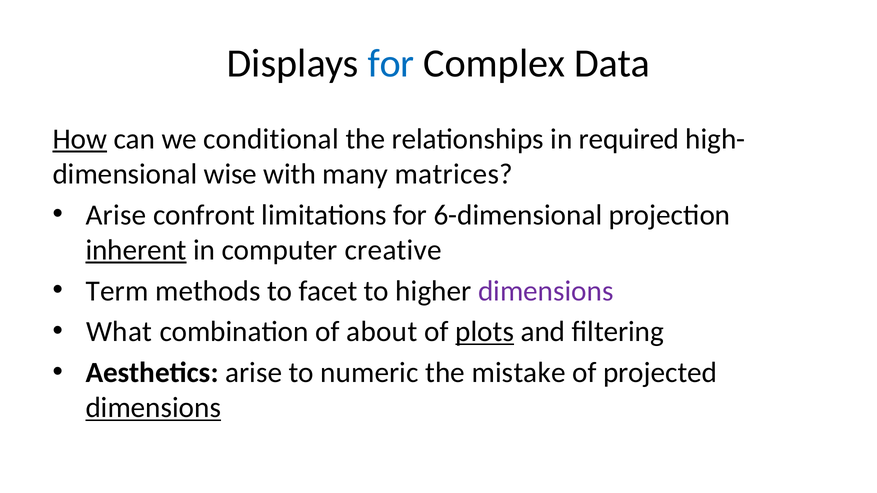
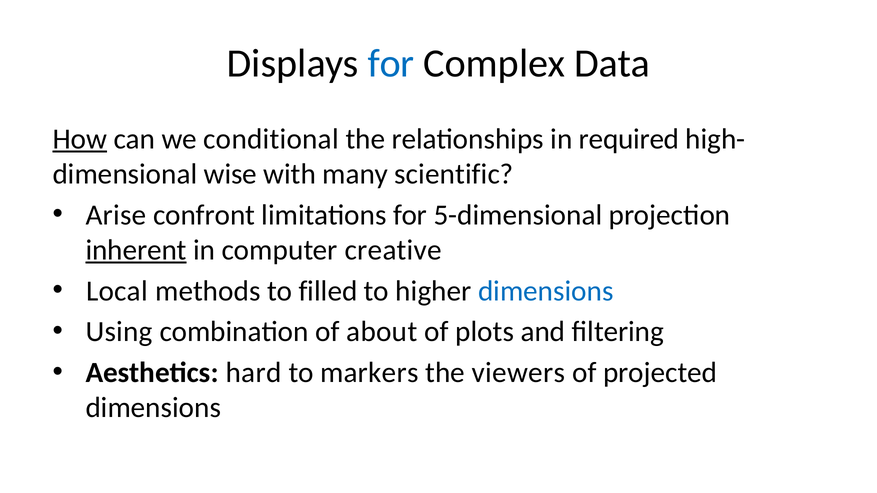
matrices: matrices -> scientific
6-dimensional: 6-dimensional -> 5-dimensional
Term: Term -> Local
facet: facet -> filled
dimensions at (546, 291) colour: purple -> blue
What: What -> Using
plots underline: present -> none
Aesthetics arise: arise -> hard
numeric: numeric -> markers
mistake: mistake -> viewers
dimensions at (153, 408) underline: present -> none
